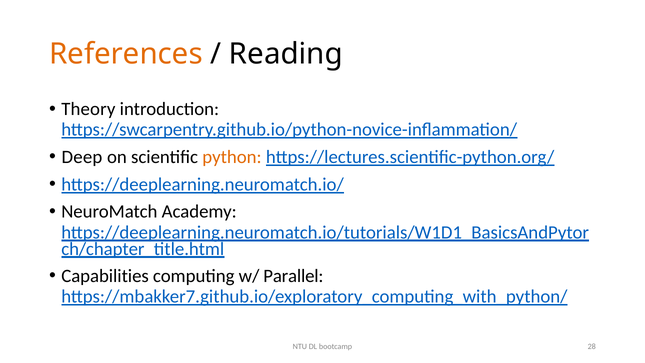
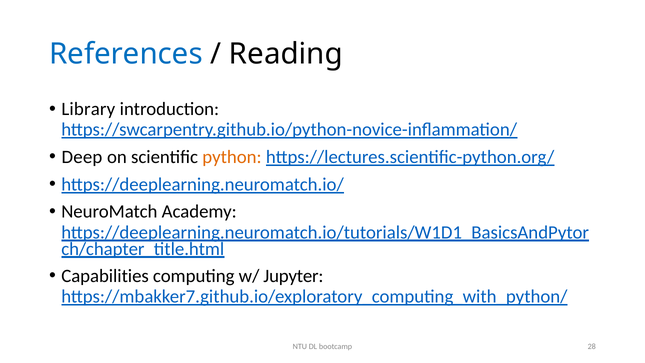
References colour: orange -> blue
Theory: Theory -> Library
Parallel: Parallel -> Jupyter
